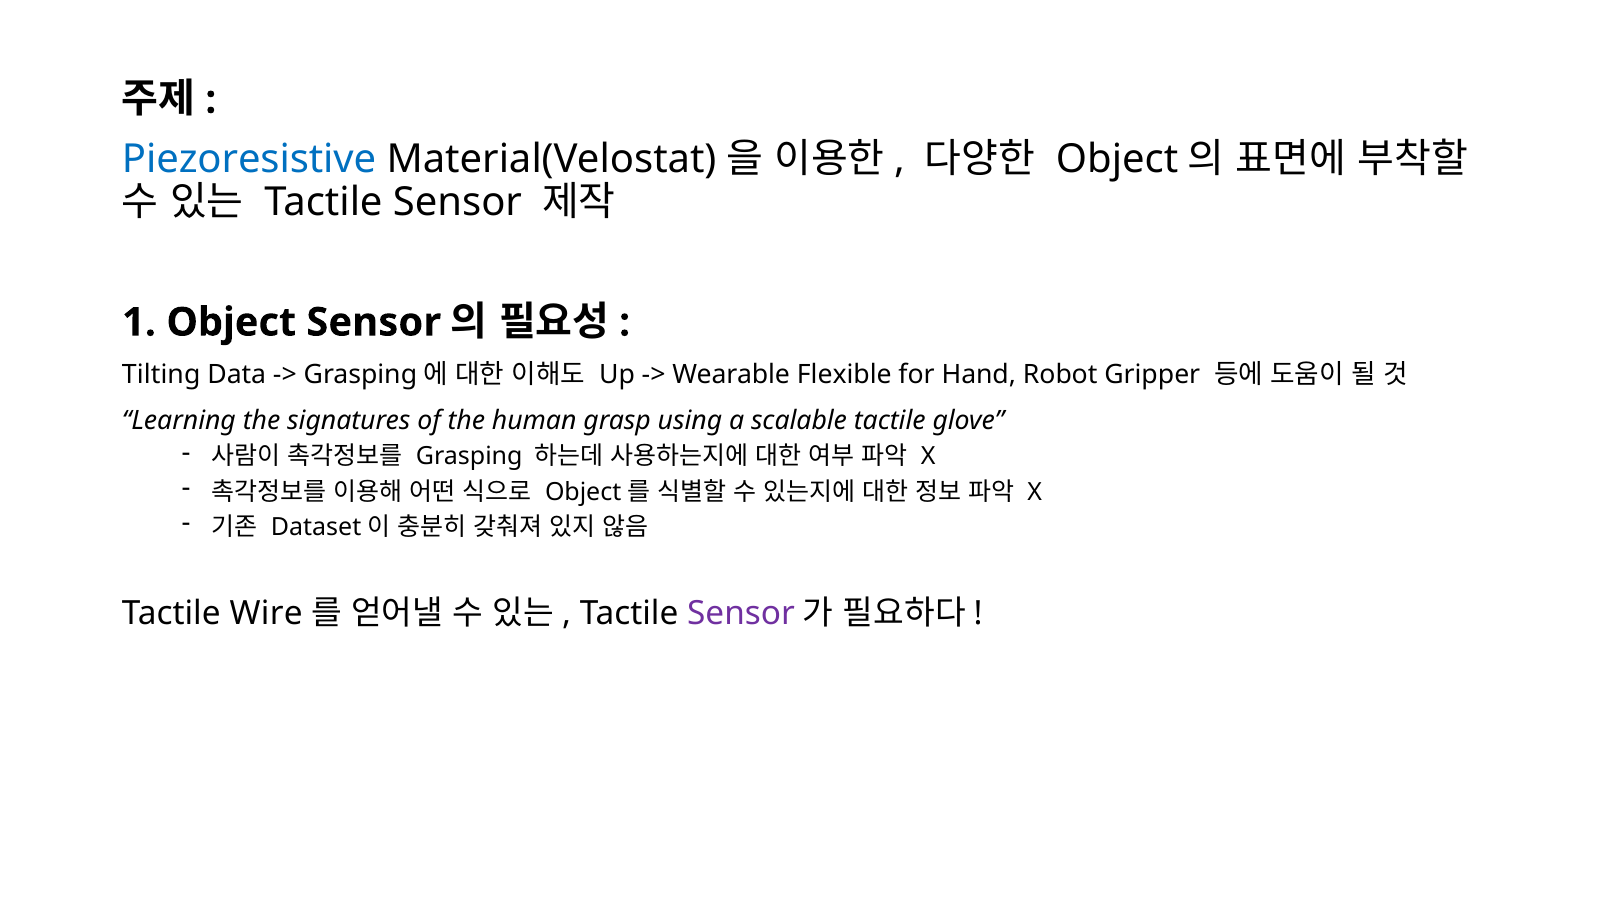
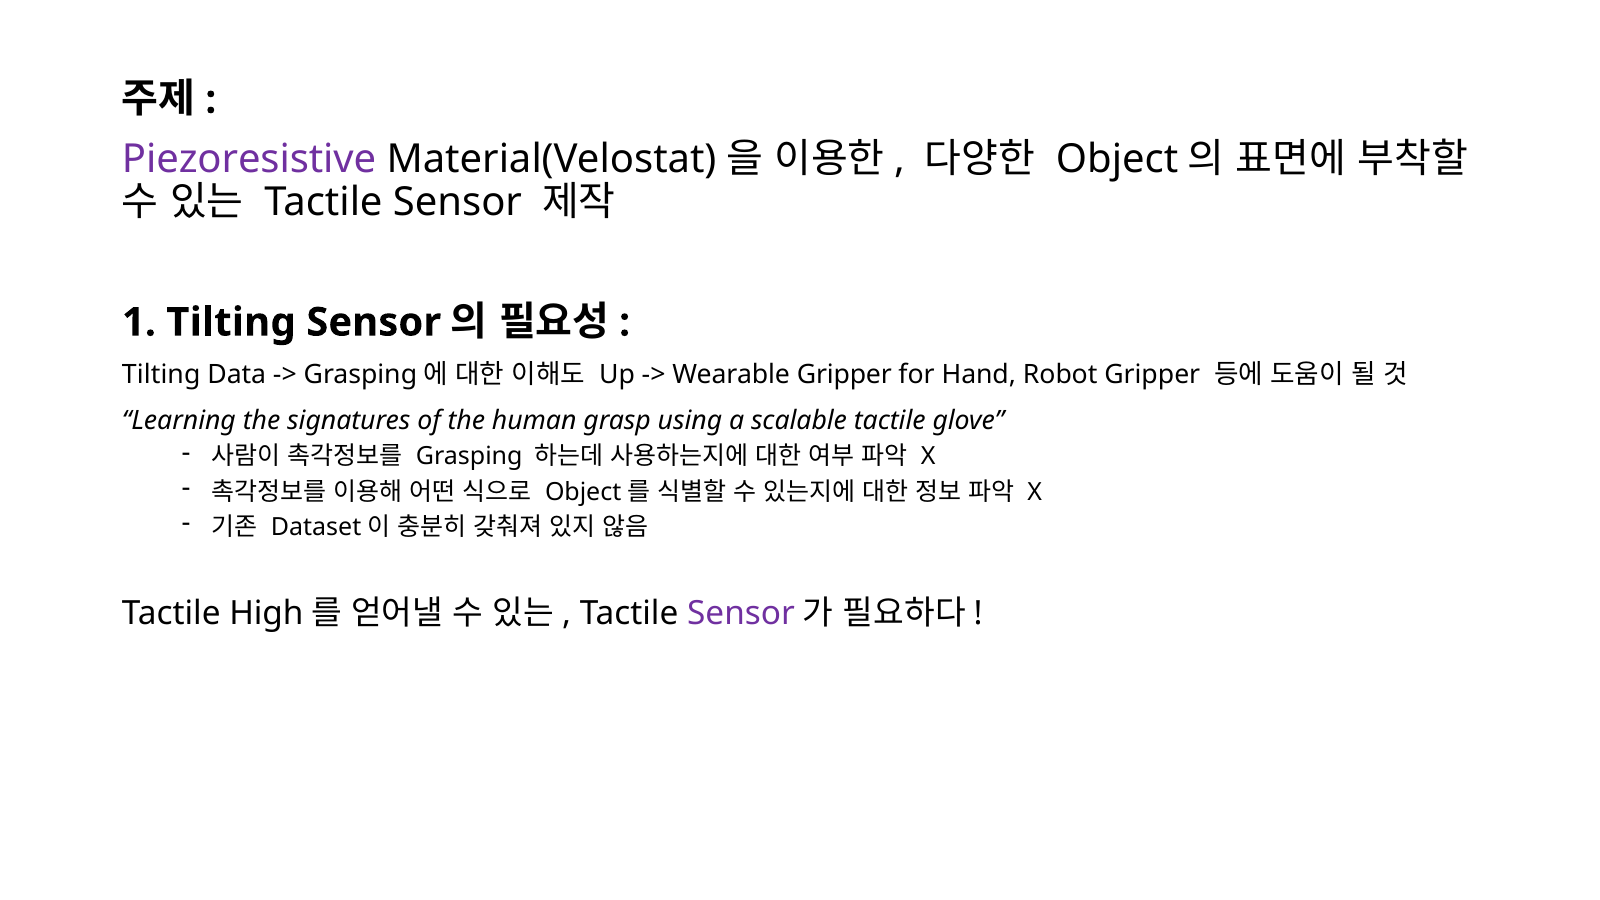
Piezoresistive colour: blue -> purple
1 Object: Object -> Tilting
Wearable Flexible: Flexible -> Gripper
Wire: Wire -> High
